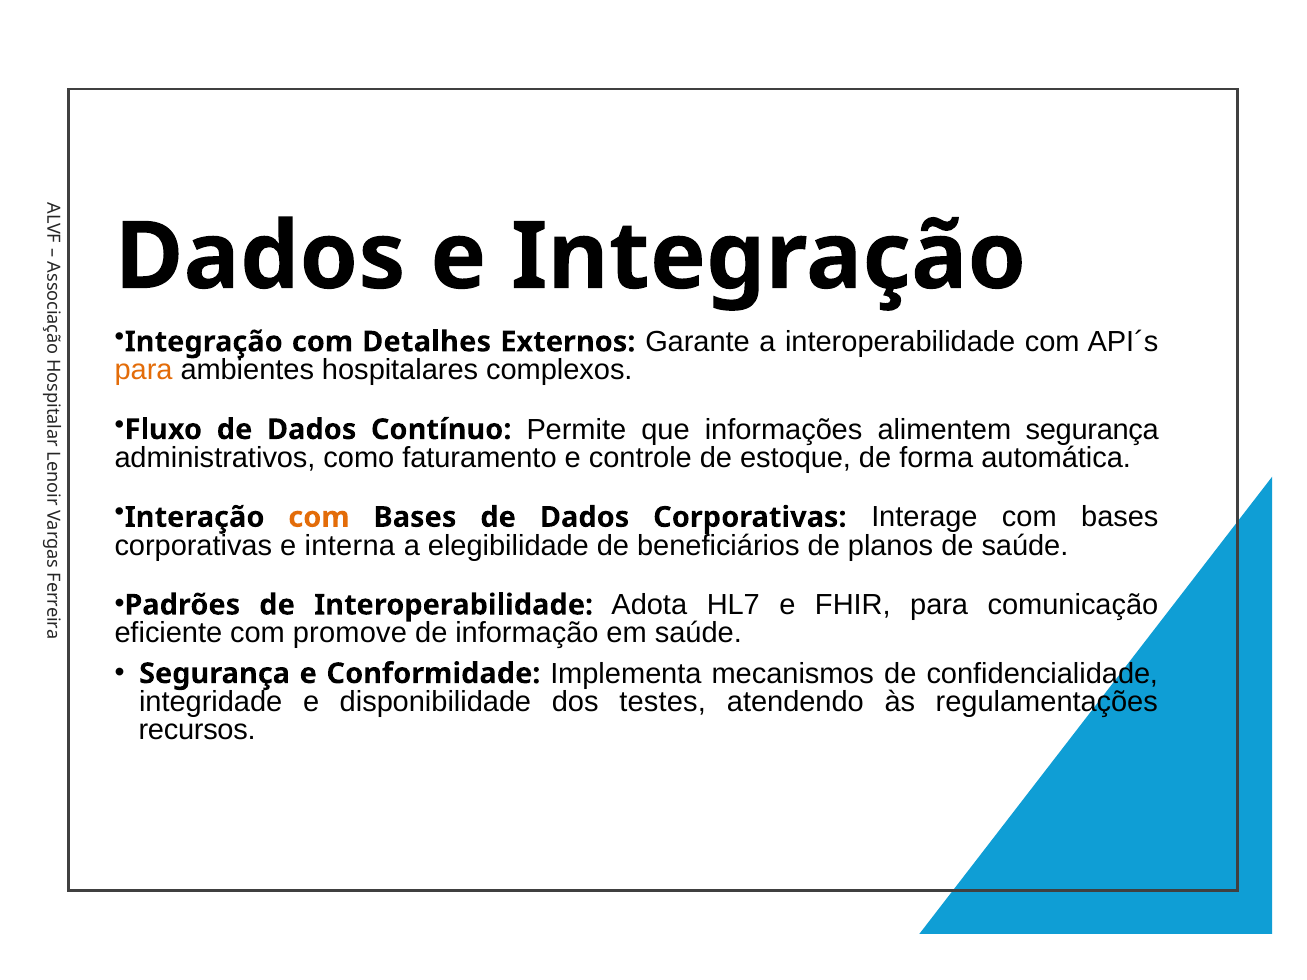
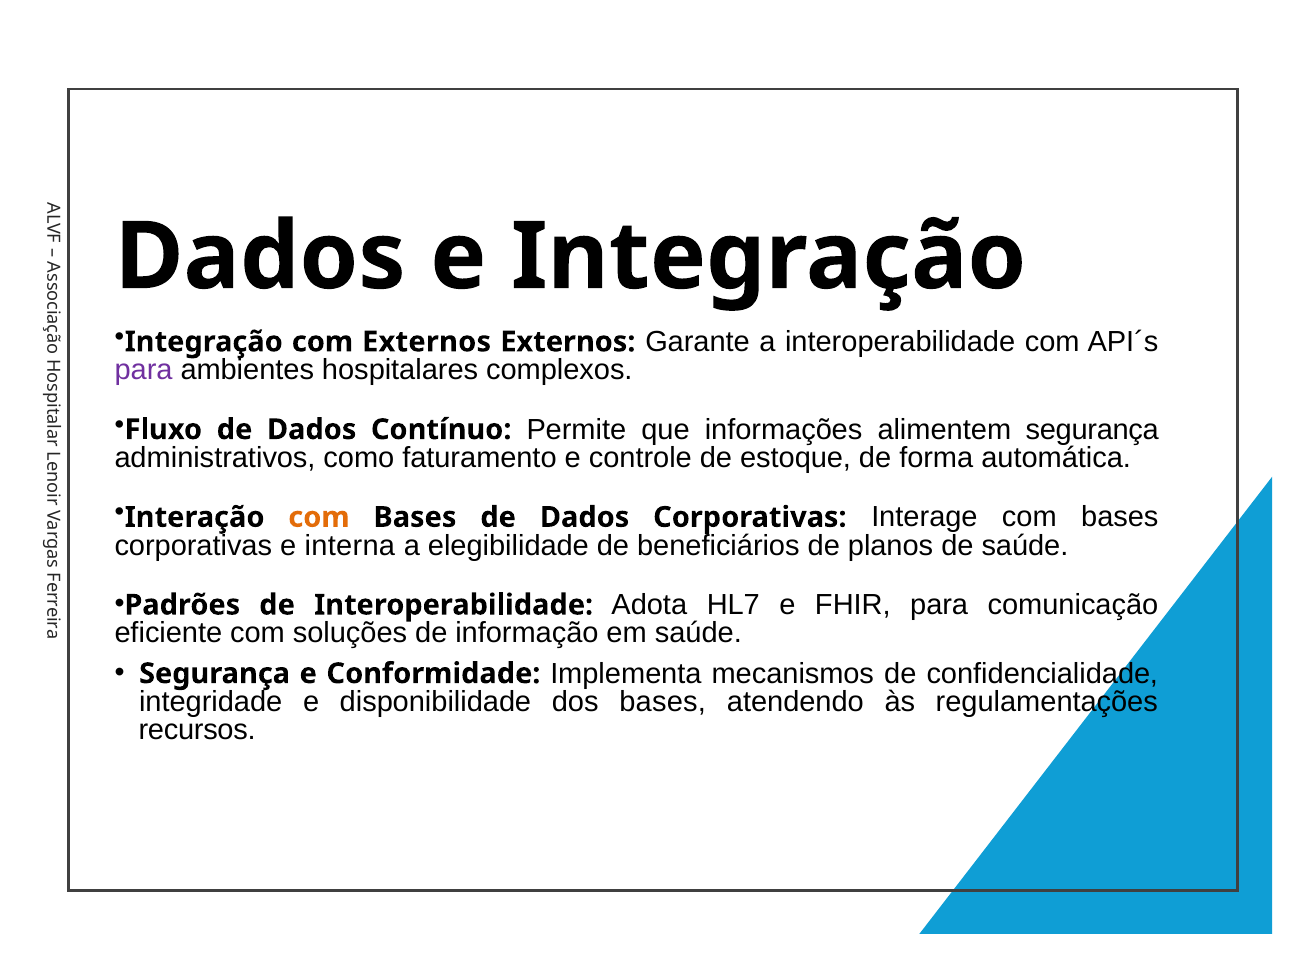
com Detalhes: Detalhes -> Externos
para at (144, 370) colour: orange -> purple
promove: promove -> soluções
dos testes: testes -> bases
